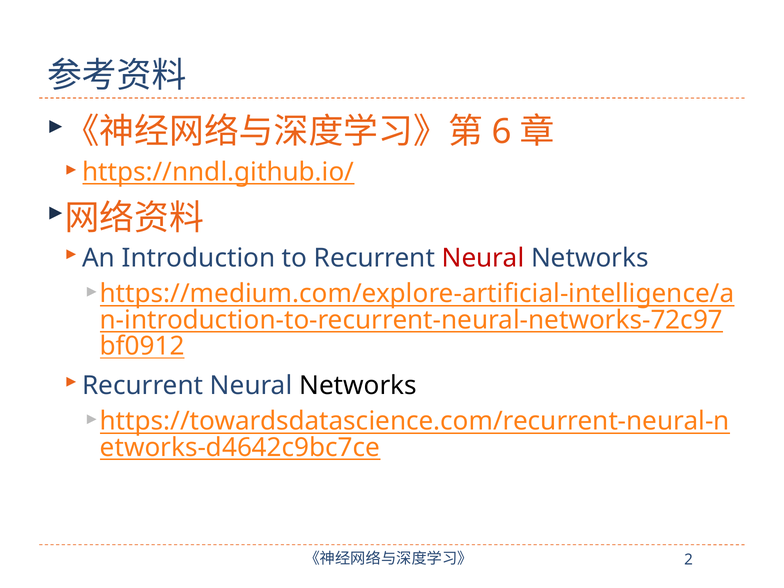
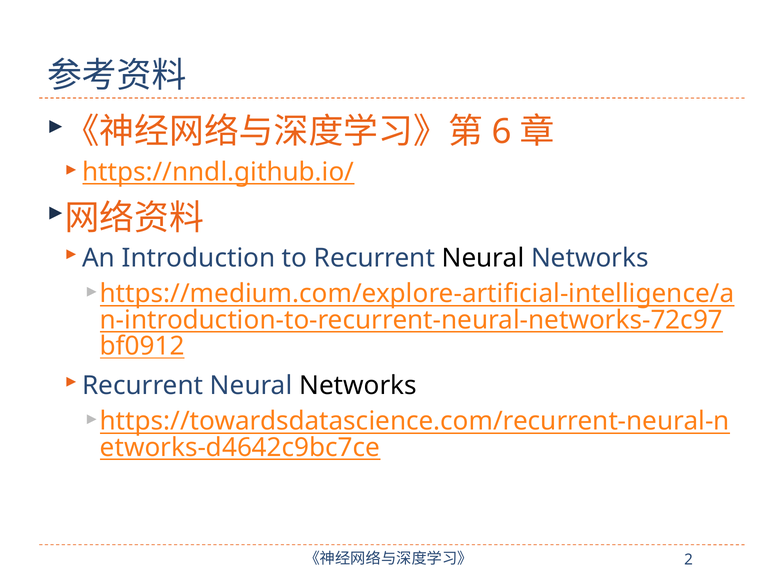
Neural at (483, 258) colour: red -> black
